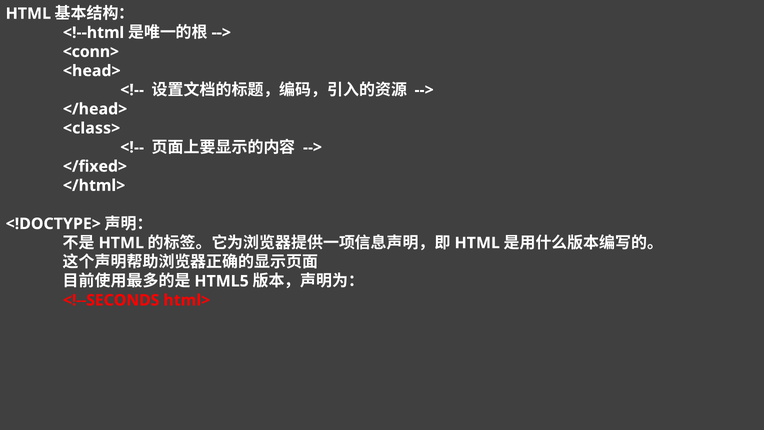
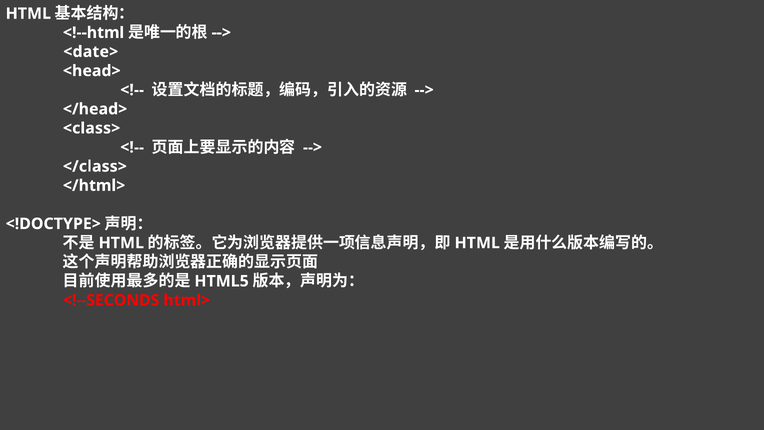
<conn>: <conn> -> <date>
</fixed>: </fixed> -> </class>
